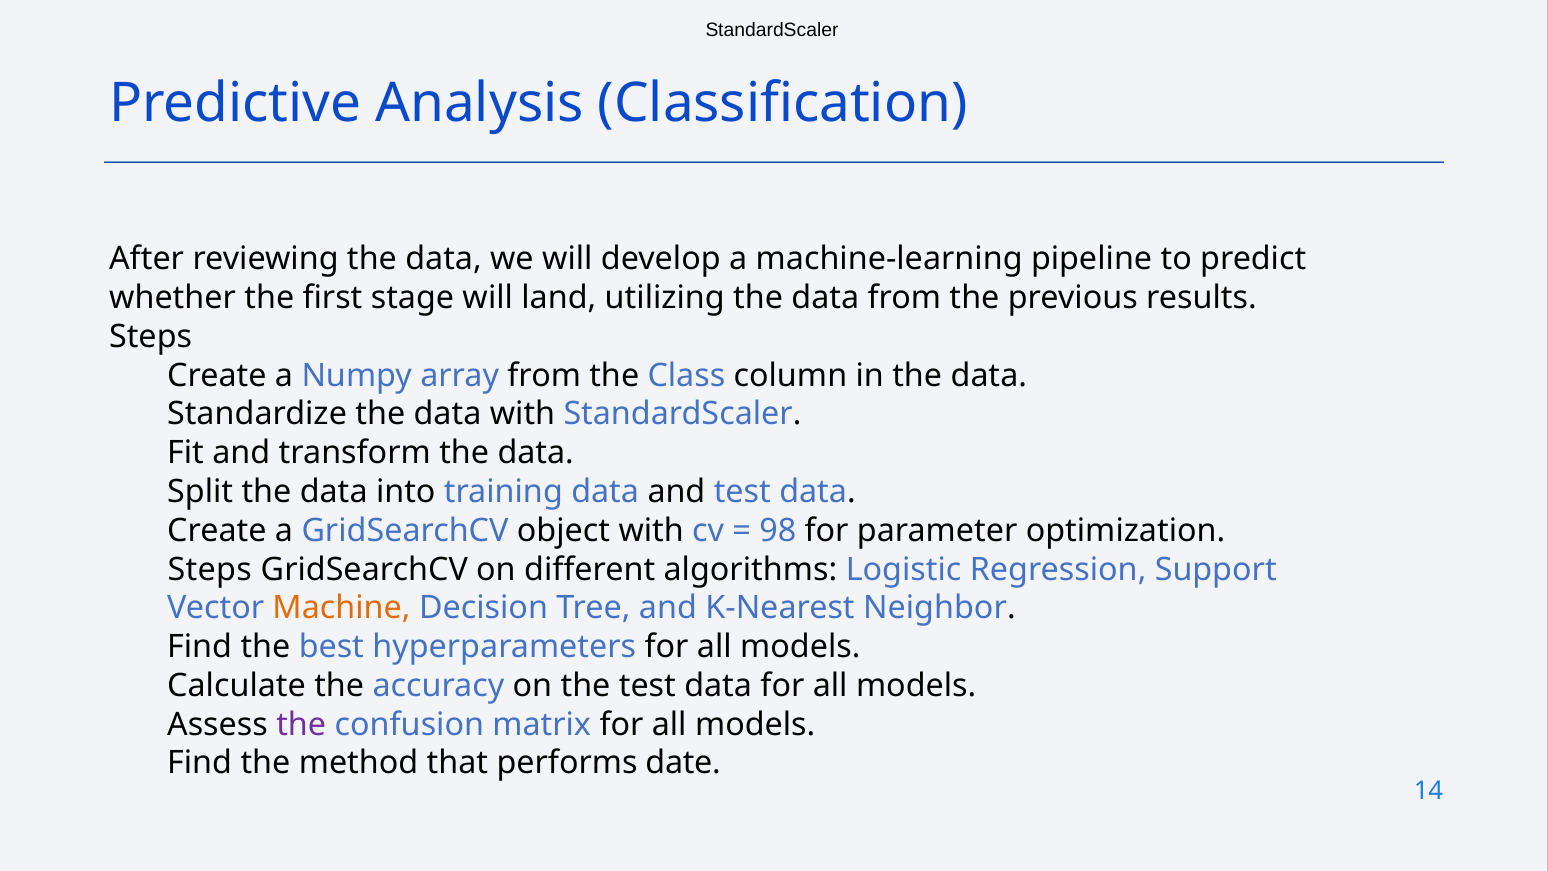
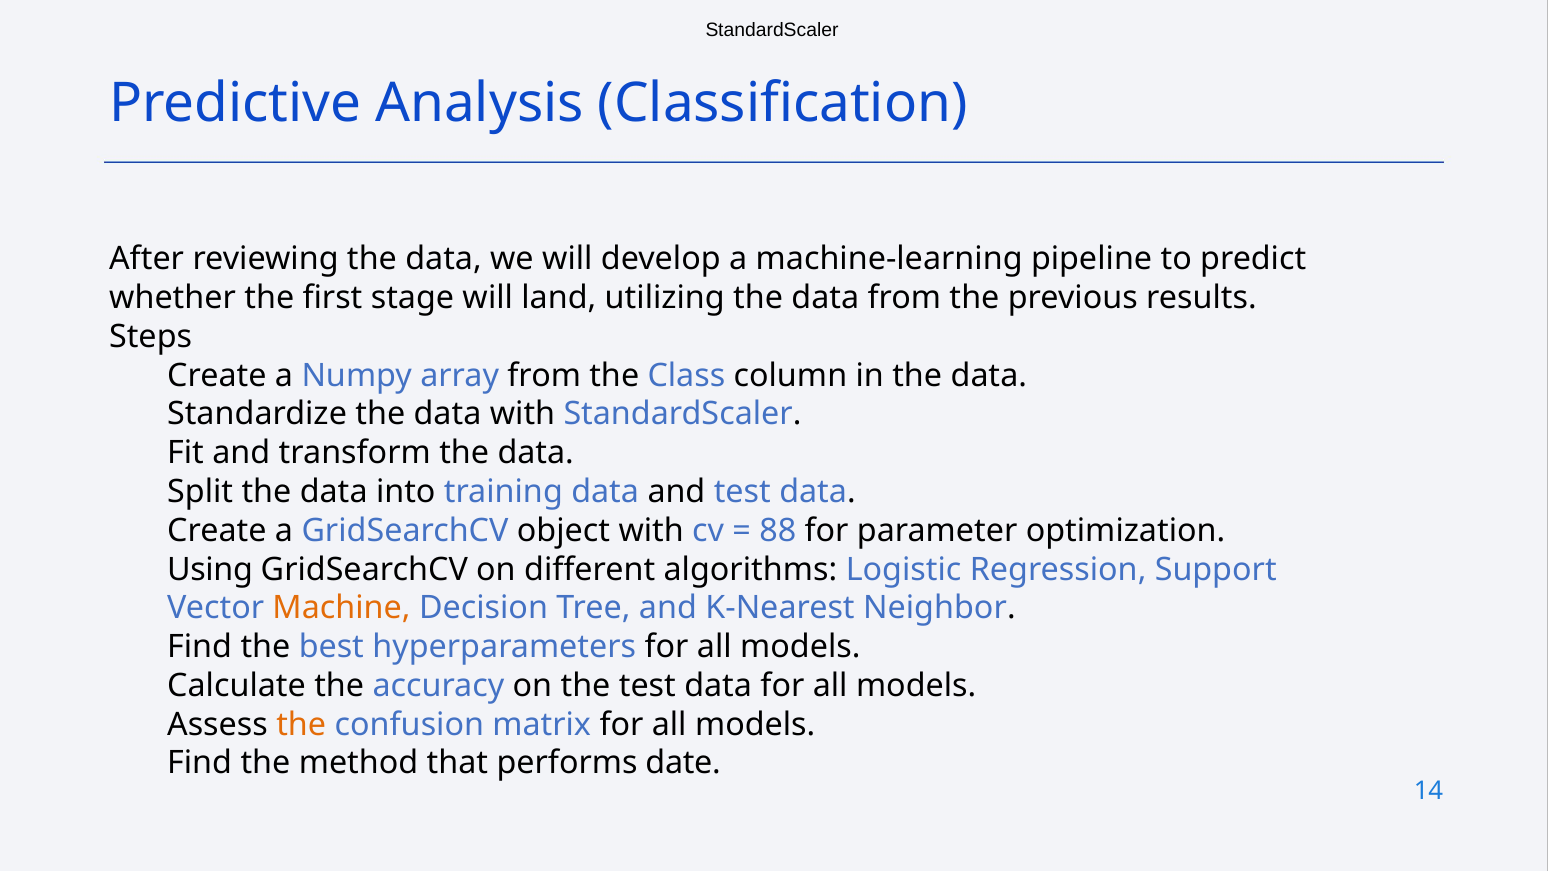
98: 98 -> 88
Steps at (210, 569): Steps -> Using
the at (301, 724) colour: purple -> orange
